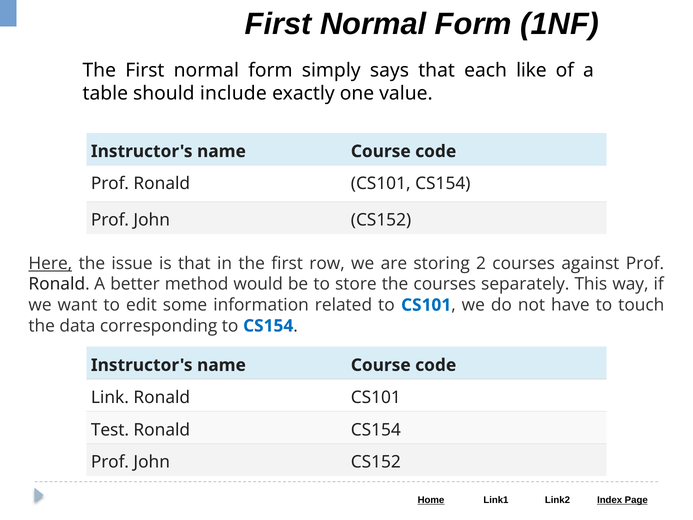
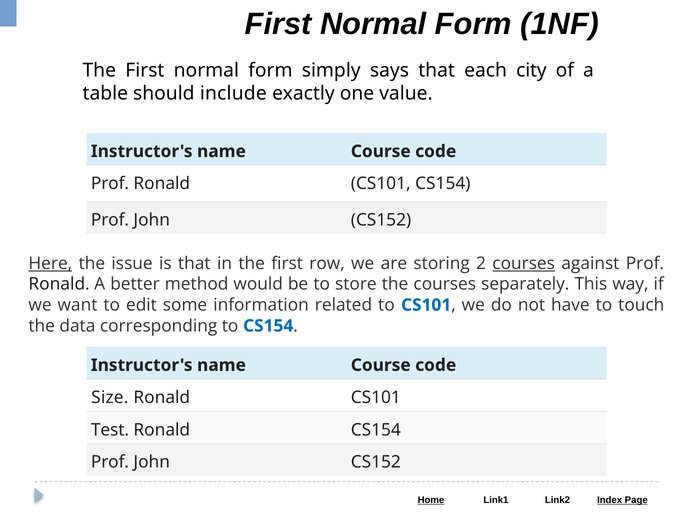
like: like -> city
courses at (524, 263) underline: none -> present
Link: Link -> Size
